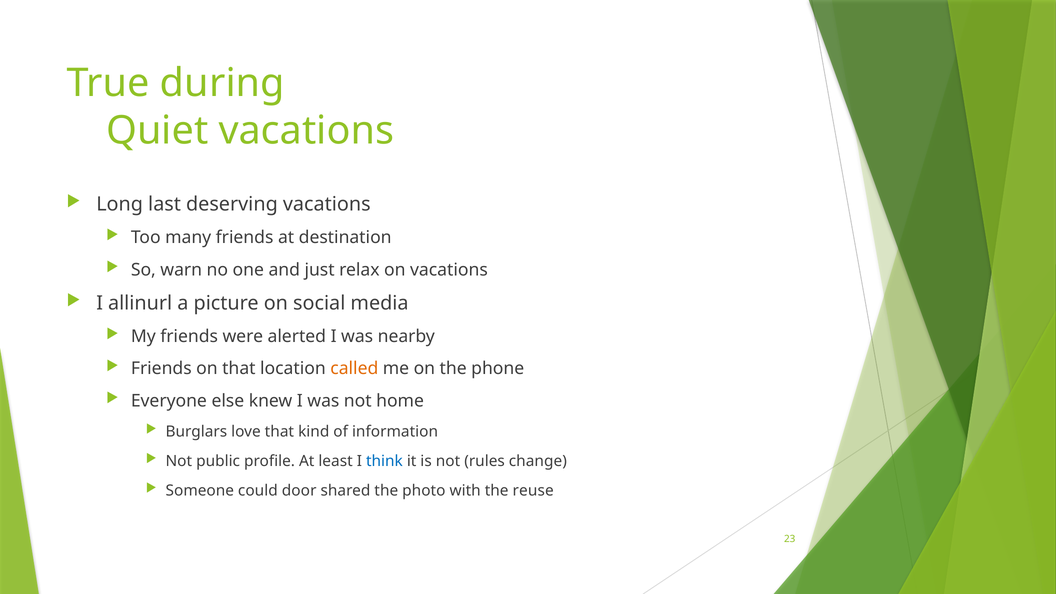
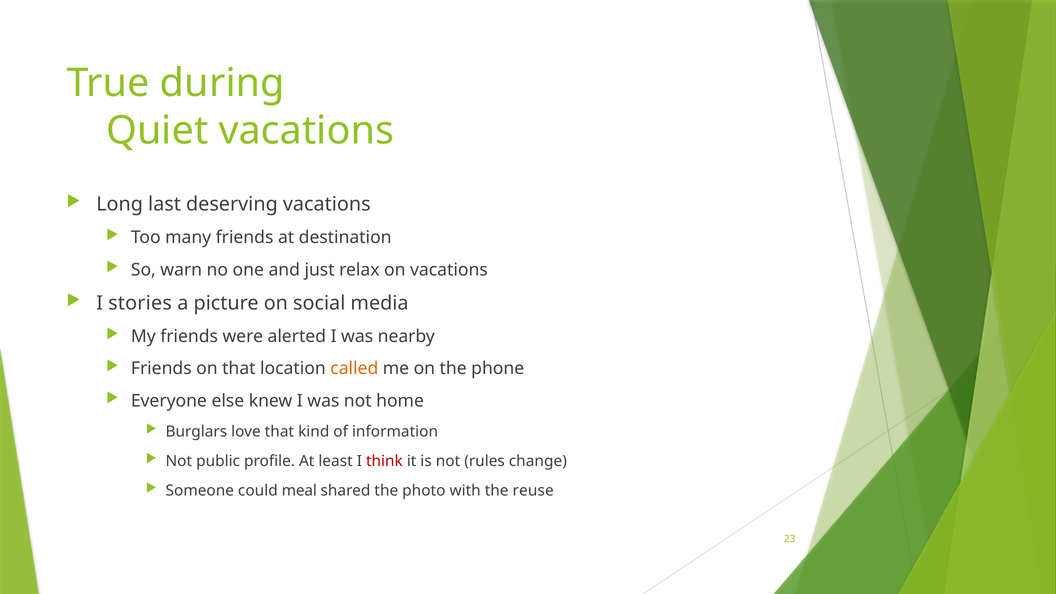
allinurl: allinurl -> stories
think colour: blue -> red
door: door -> meal
